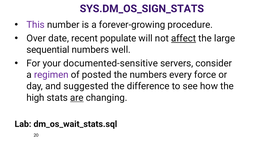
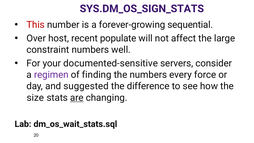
This colour: purple -> red
procedure: procedure -> sequential
date: date -> host
affect underline: present -> none
sequential: sequential -> constraint
posted: posted -> finding
high: high -> size
